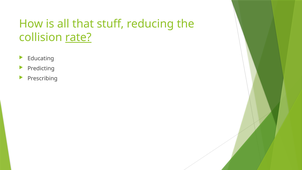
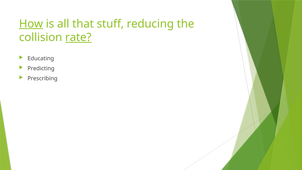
How underline: none -> present
